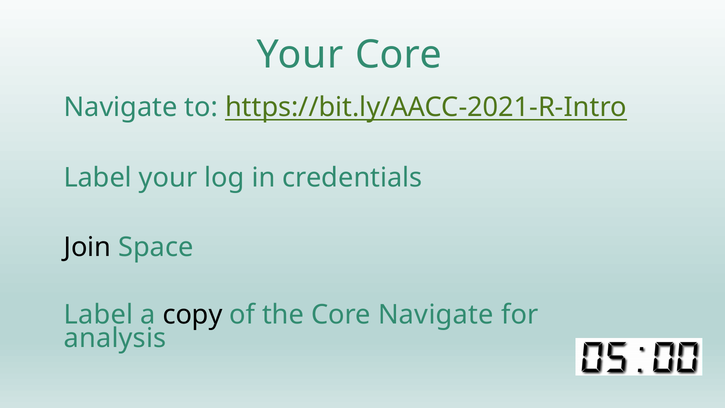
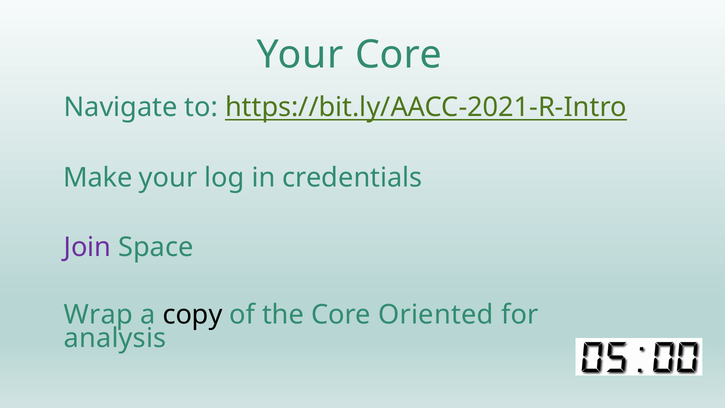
Label at (98, 178): Label -> Make
Join colour: black -> purple
Label at (98, 315): Label -> Wrap
the Core Navigate: Navigate -> Oriented
